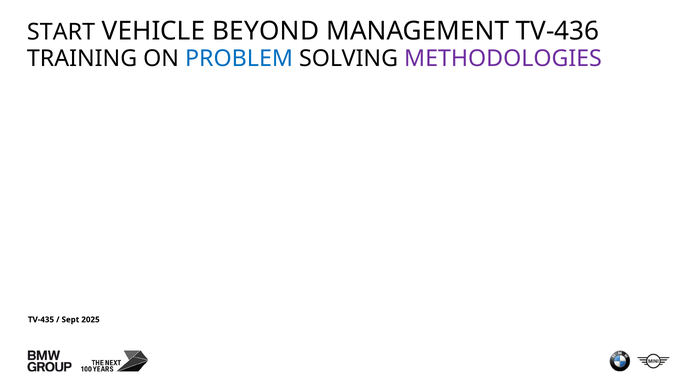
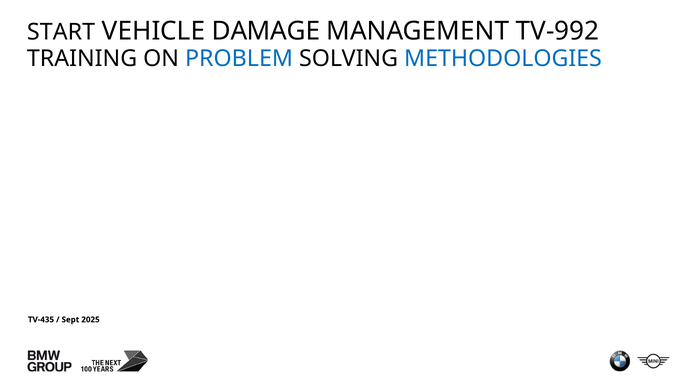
BEYOND: BEYOND -> DAMAGE
TV-436: TV-436 -> TV-992
METHODOLOGIES colour: purple -> blue
